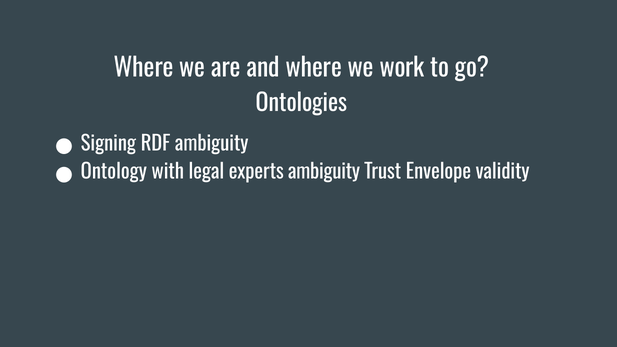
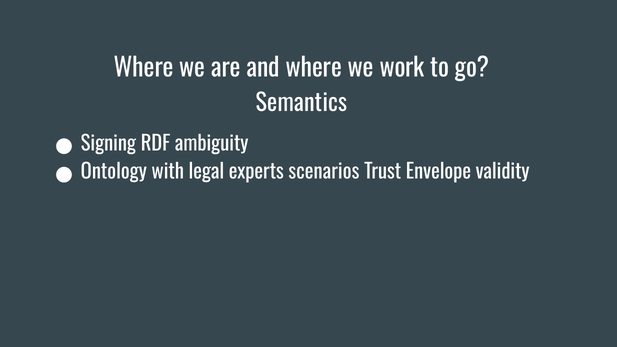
Ontologies: Ontologies -> Semantics
experts ambiguity: ambiguity -> scenarios
